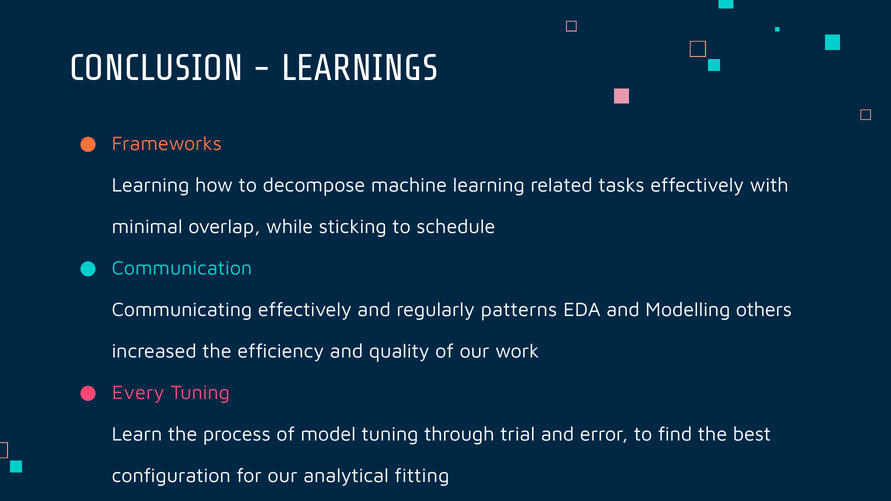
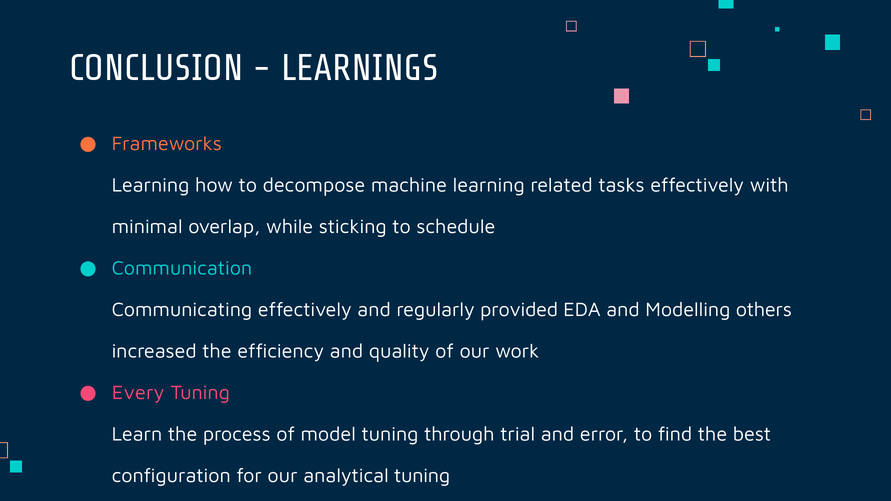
patterns: patterns -> provided
analytical fitting: fitting -> tuning
